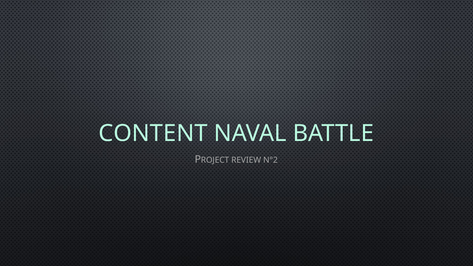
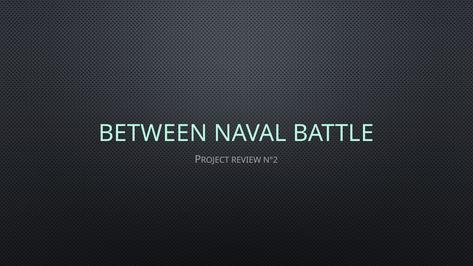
CONTENT: CONTENT -> BETWEEN
